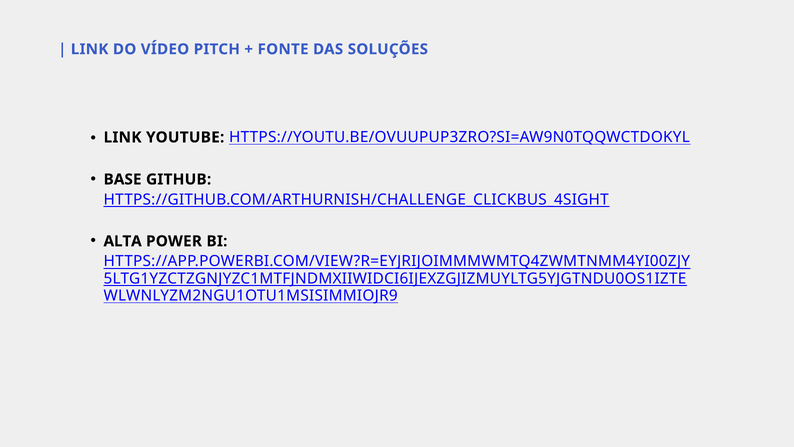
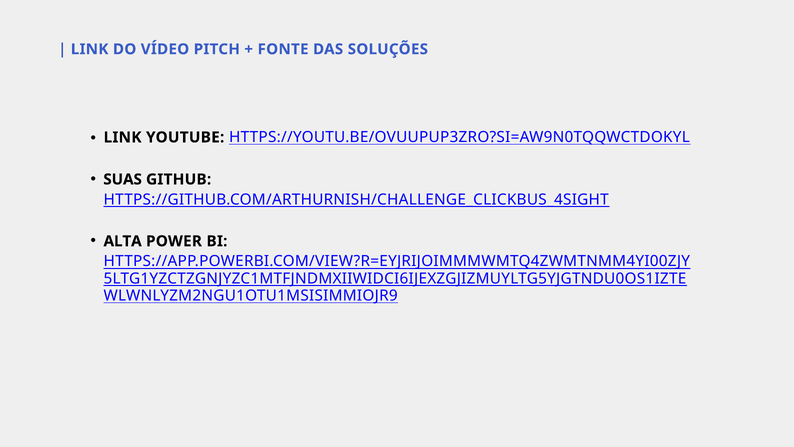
BASE: BASE -> SUAS
